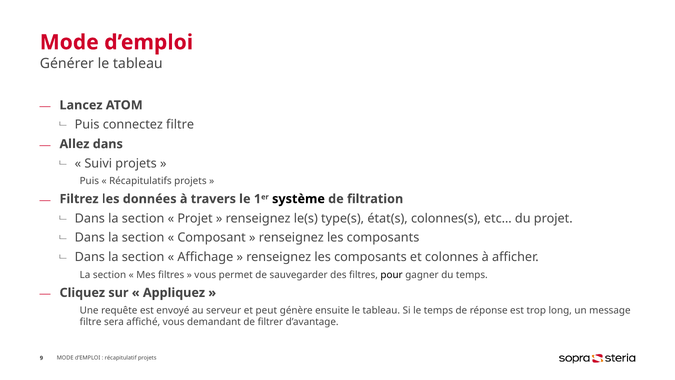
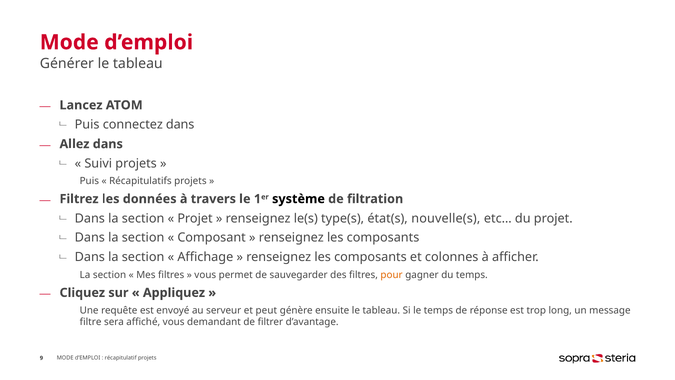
connectez filtre: filtre -> dans
colonnes(s: colonnes(s -> nouvelle(s
pour colour: black -> orange
